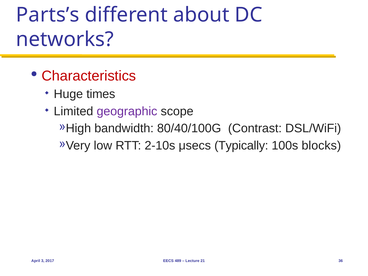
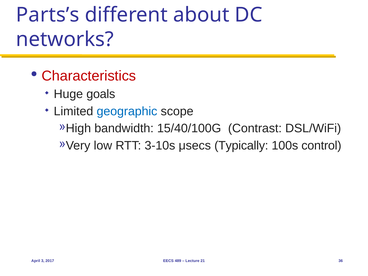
times: times -> goals
geographic colour: purple -> blue
80/40/100G: 80/40/100G -> 15/40/100G
2-10s: 2-10s -> 3-10s
blocks: blocks -> control
